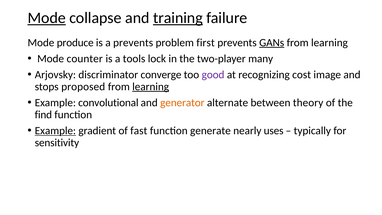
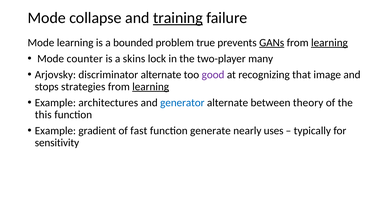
Mode at (47, 18) underline: present -> none
Mode produce: produce -> learning
a prevents: prevents -> bounded
first: first -> true
learning at (329, 43) underline: none -> present
tools: tools -> skins
discriminator converge: converge -> alternate
cost: cost -> that
proposed: proposed -> strategies
convolutional: convolutional -> architectures
generator colour: orange -> blue
find: find -> this
Example at (55, 131) underline: present -> none
